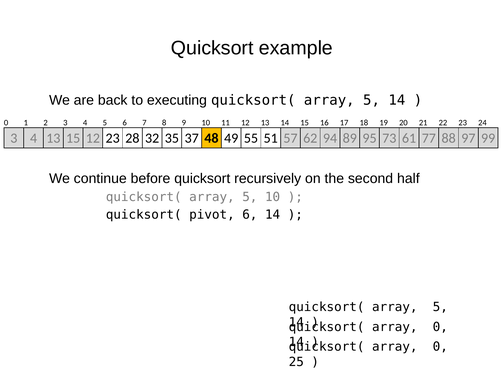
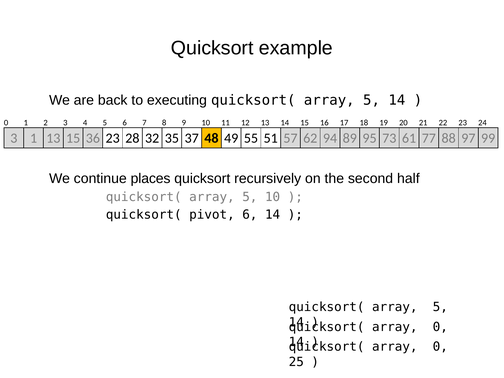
4 at (34, 138): 4 -> 1
15 12: 12 -> 36
before: before -> places
